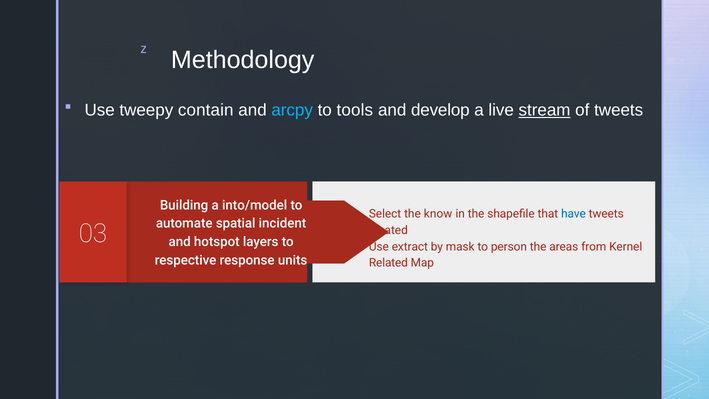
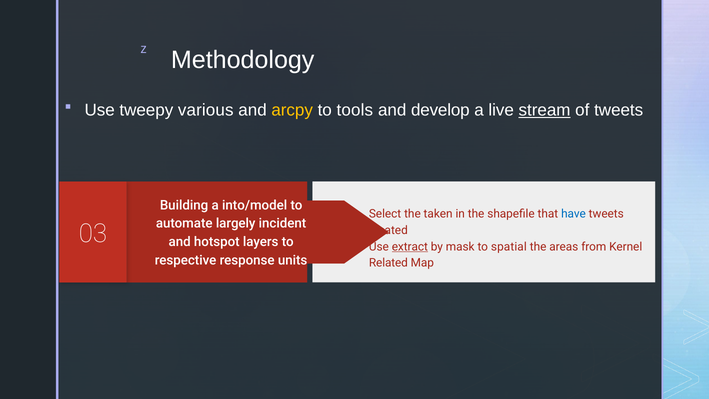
contain: contain -> various
arcpy colour: light blue -> yellow
know: know -> taken
spatial: spatial -> largely
extract underline: none -> present
person: person -> spatial
